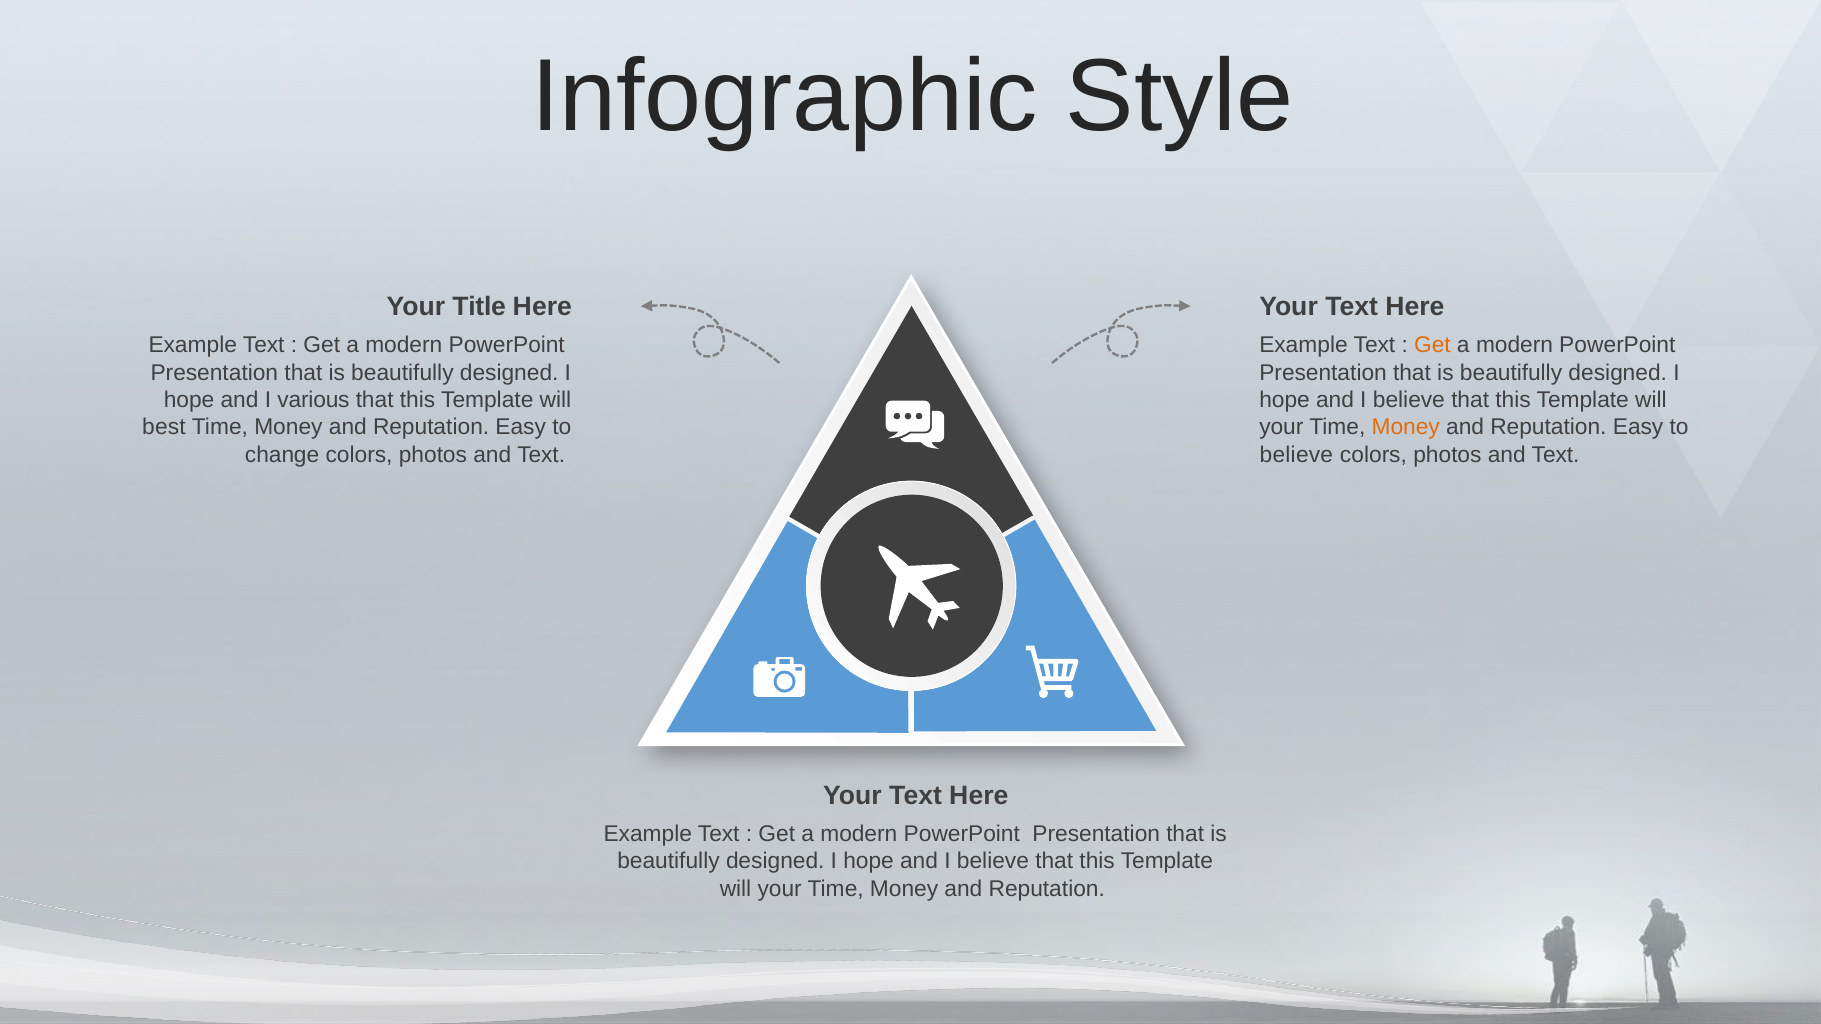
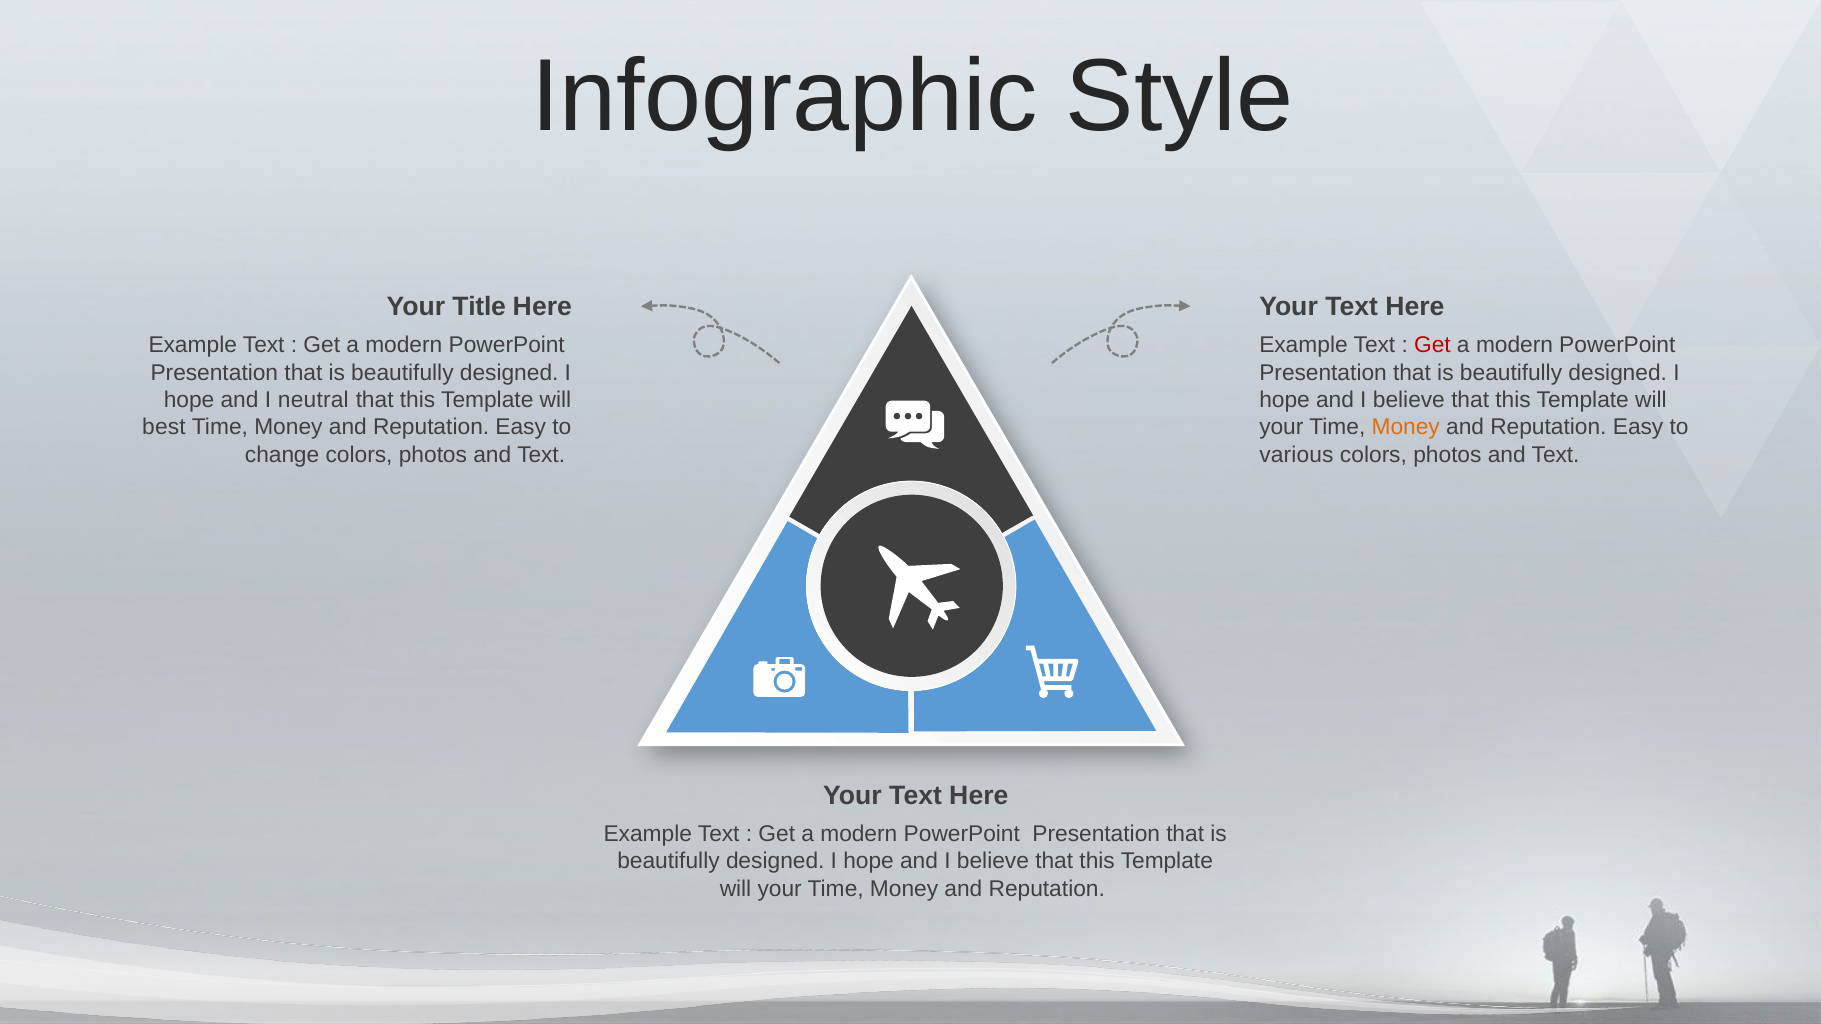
Get at (1432, 345) colour: orange -> red
various: various -> neutral
believe at (1296, 455): believe -> various
